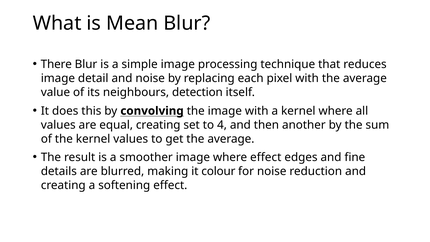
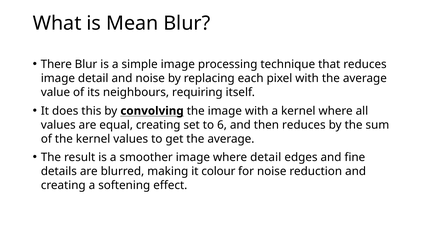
detection: detection -> requiring
4: 4 -> 6
then another: another -> reduces
where effect: effect -> detail
